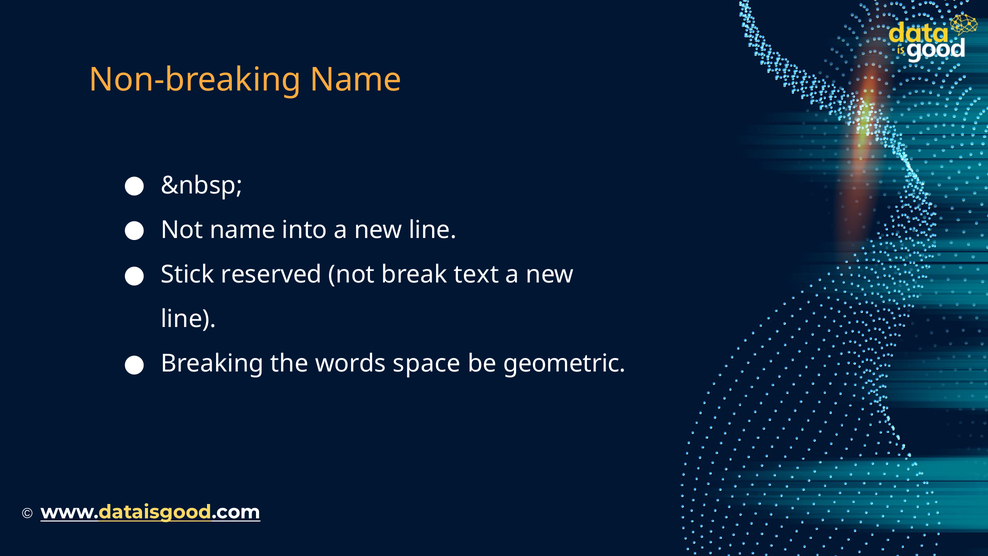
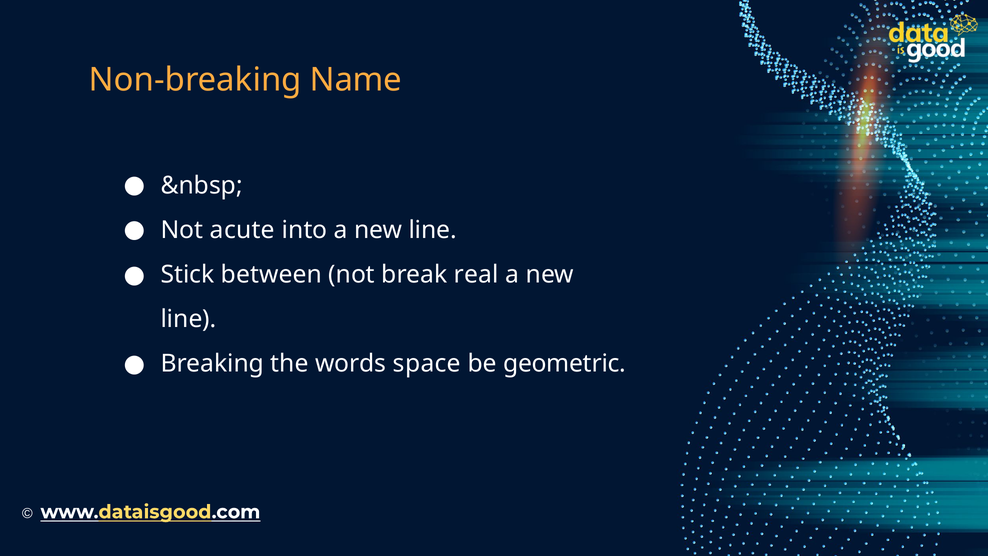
Not name: name -> acute
reserved: reserved -> between
text: text -> real
